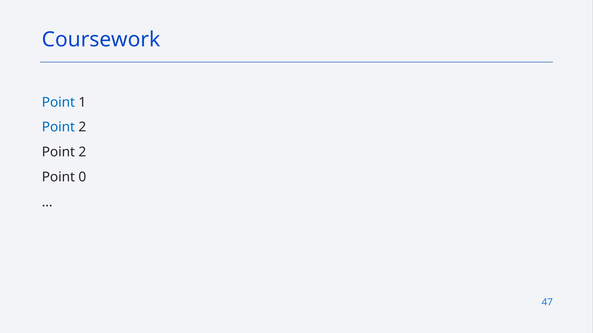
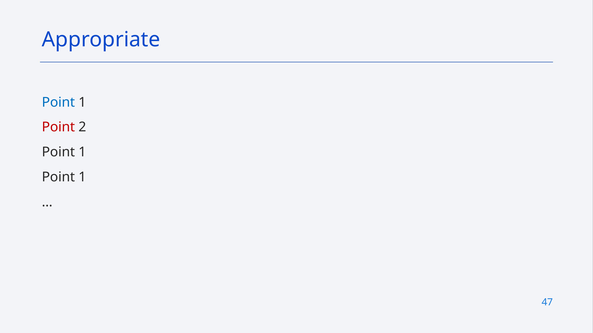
Coursework: Coursework -> Appropriate
Point at (58, 127) colour: blue -> red
2 at (82, 152): 2 -> 1
0 at (82, 177): 0 -> 1
